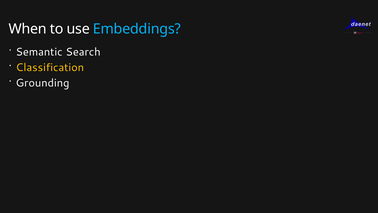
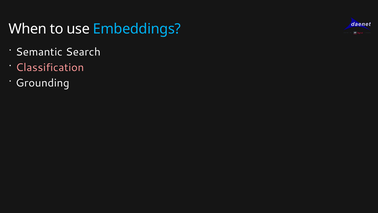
Classification colour: yellow -> pink
